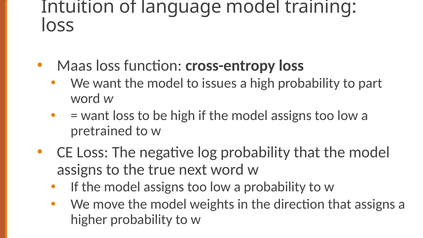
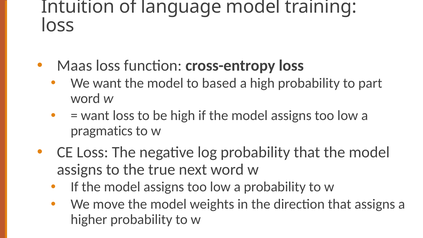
issues: issues -> based
pretrained: pretrained -> pragmatics
